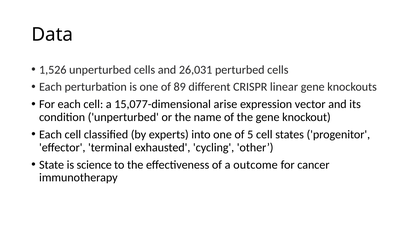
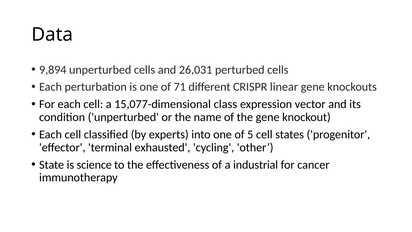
1,526: 1,526 -> 9,894
89: 89 -> 71
arise: arise -> class
outcome: outcome -> industrial
